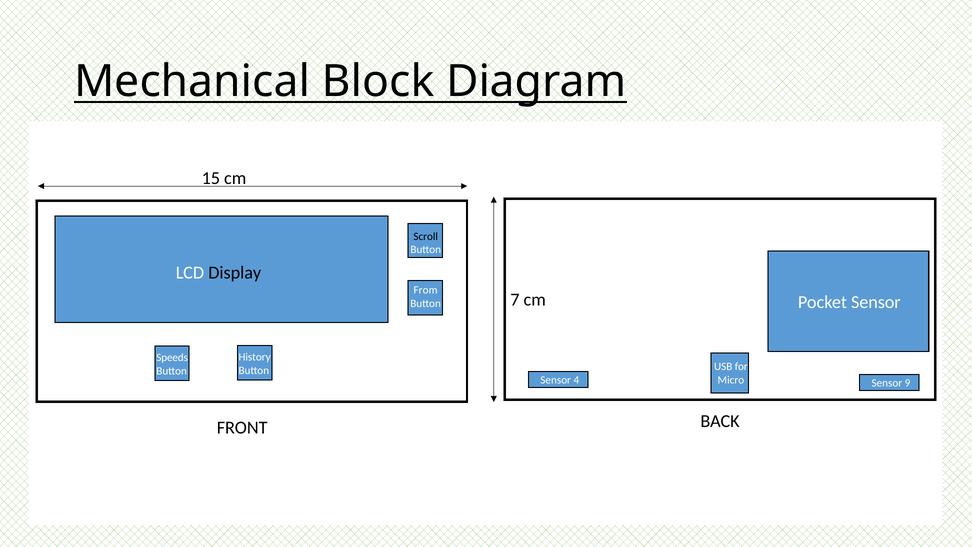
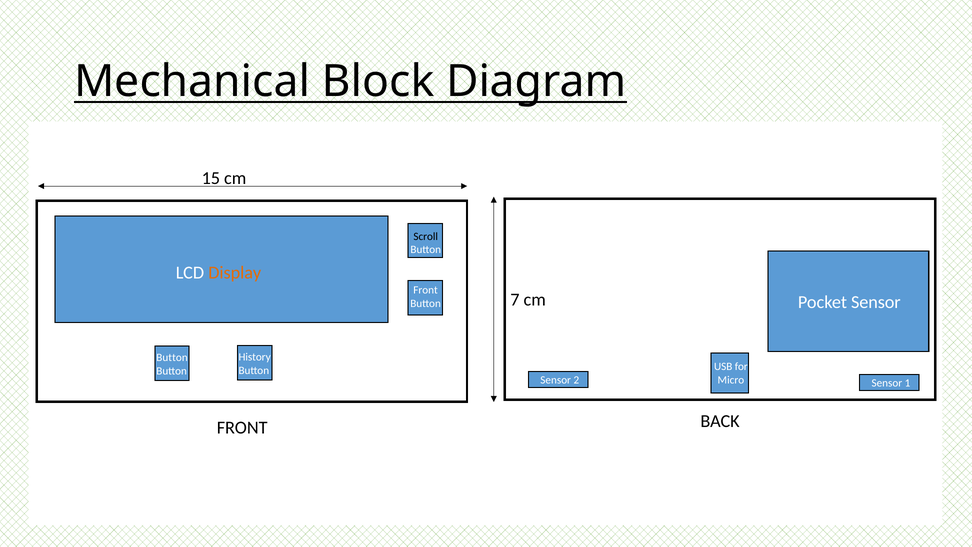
Display colour: black -> orange
From at (426, 290): From -> Front
Speeds at (172, 357): Speeds -> Button
4: 4 -> 2
9: 9 -> 1
